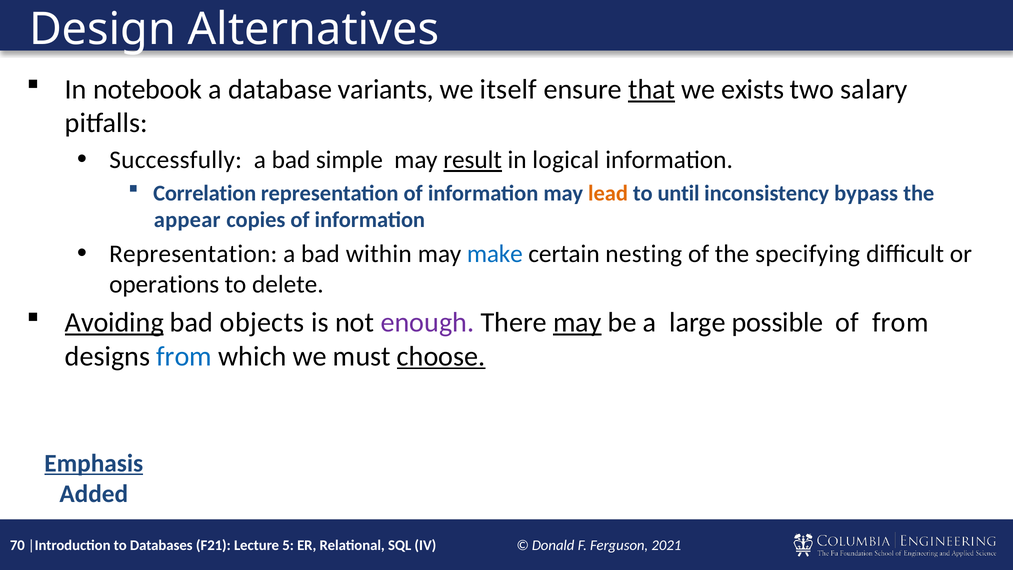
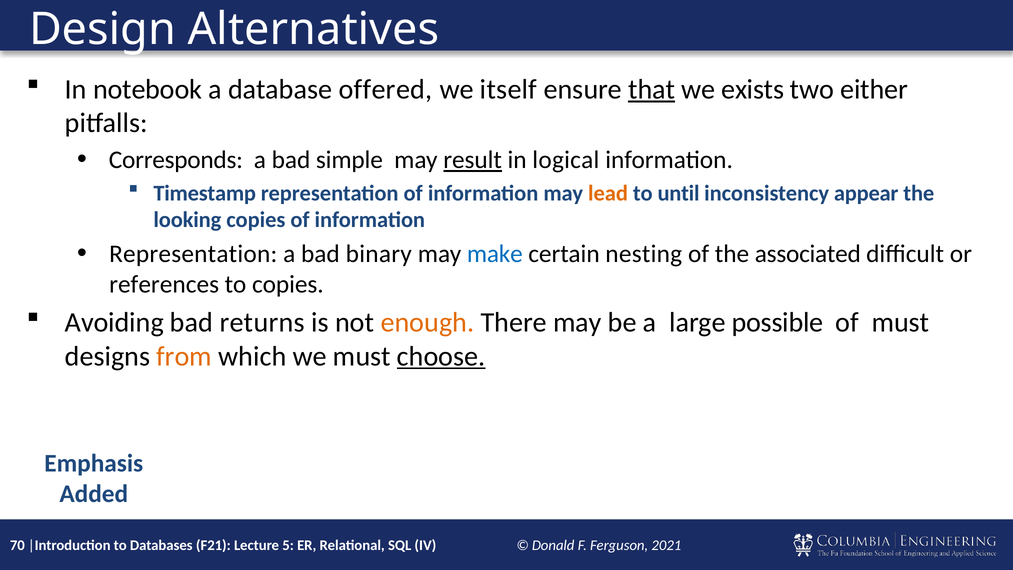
variants: variants -> offered
salary: salary -> either
Successfully: Successfully -> Corresponds
Correlation: Correlation -> Timestamp
bypass: bypass -> appear
appear: appear -> looking
within: within -> binary
specifying: specifying -> associated
operations: operations -> references
to delete: delete -> copies
Avoiding underline: present -> none
objects: objects -> returns
enough colour: purple -> orange
may at (577, 322) underline: present -> none
of from: from -> must
from at (184, 356) colour: blue -> orange
Emphasis underline: present -> none
